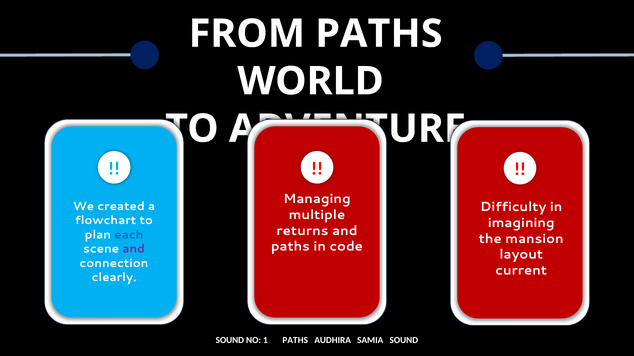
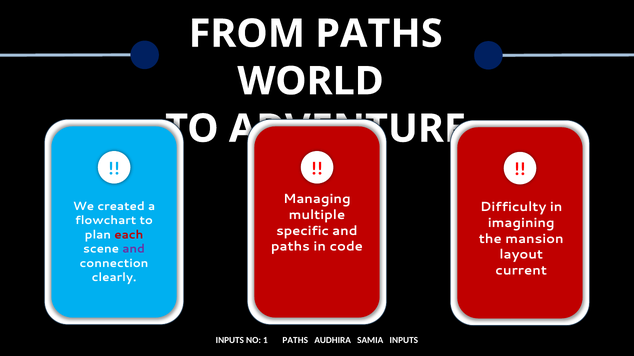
returns: returns -> specific
each colour: blue -> red
SOUND at (230, 341): SOUND -> INPUTS
SAMIA SOUND: SOUND -> INPUTS
